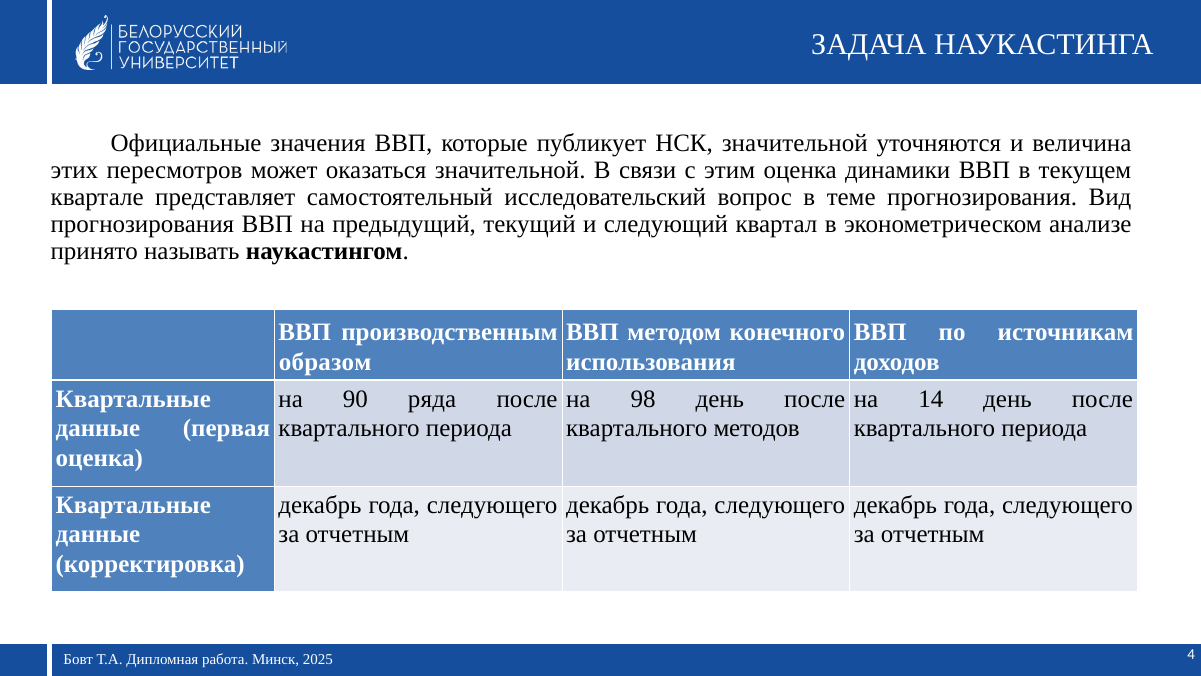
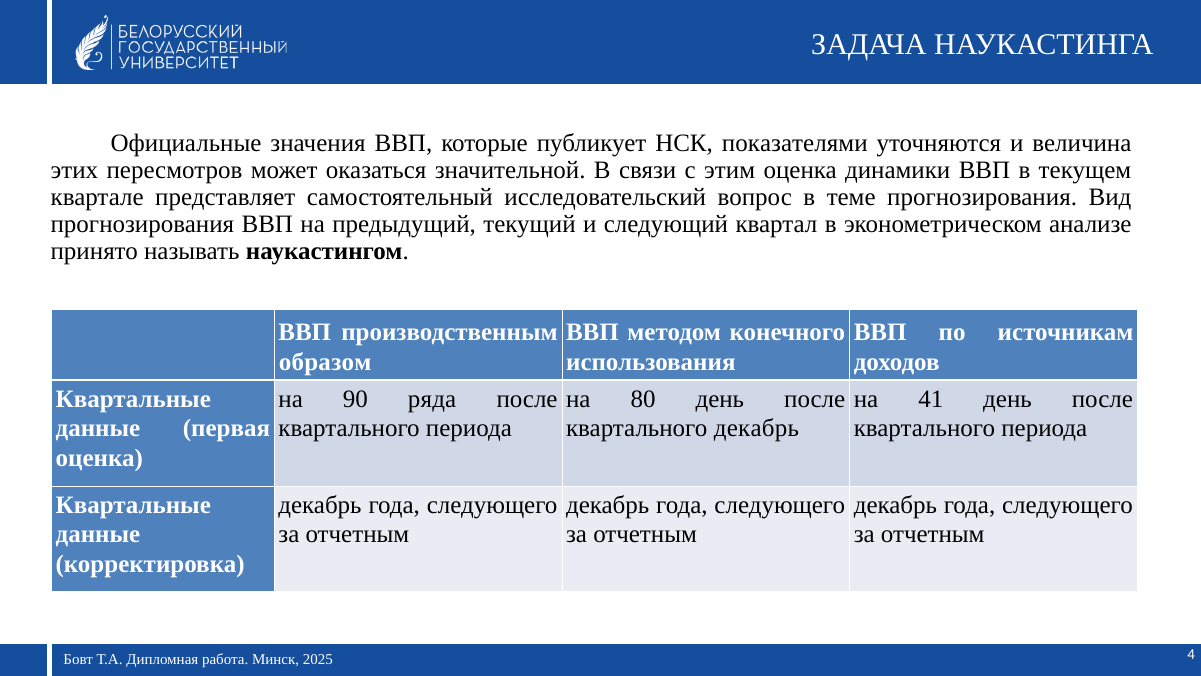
НСК значительной: значительной -> показателями
98: 98 -> 80
14: 14 -> 41
квартального методов: методов -> декабрь
